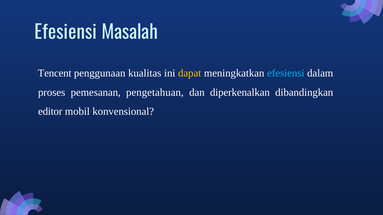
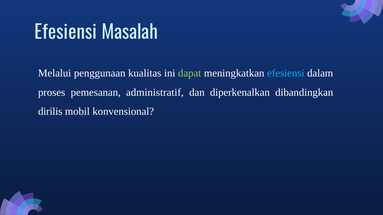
Tencent: Tencent -> Melalui
dapat colour: yellow -> light green
pengetahuan: pengetahuan -> administratif
editor: editor -> dirilis
